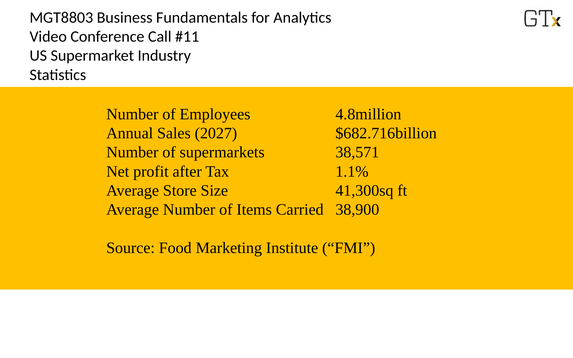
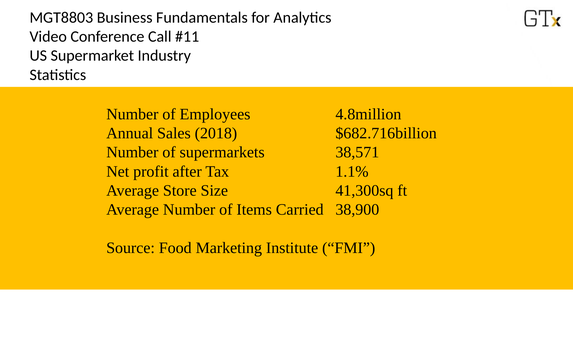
2027: 2027 -> 2018
